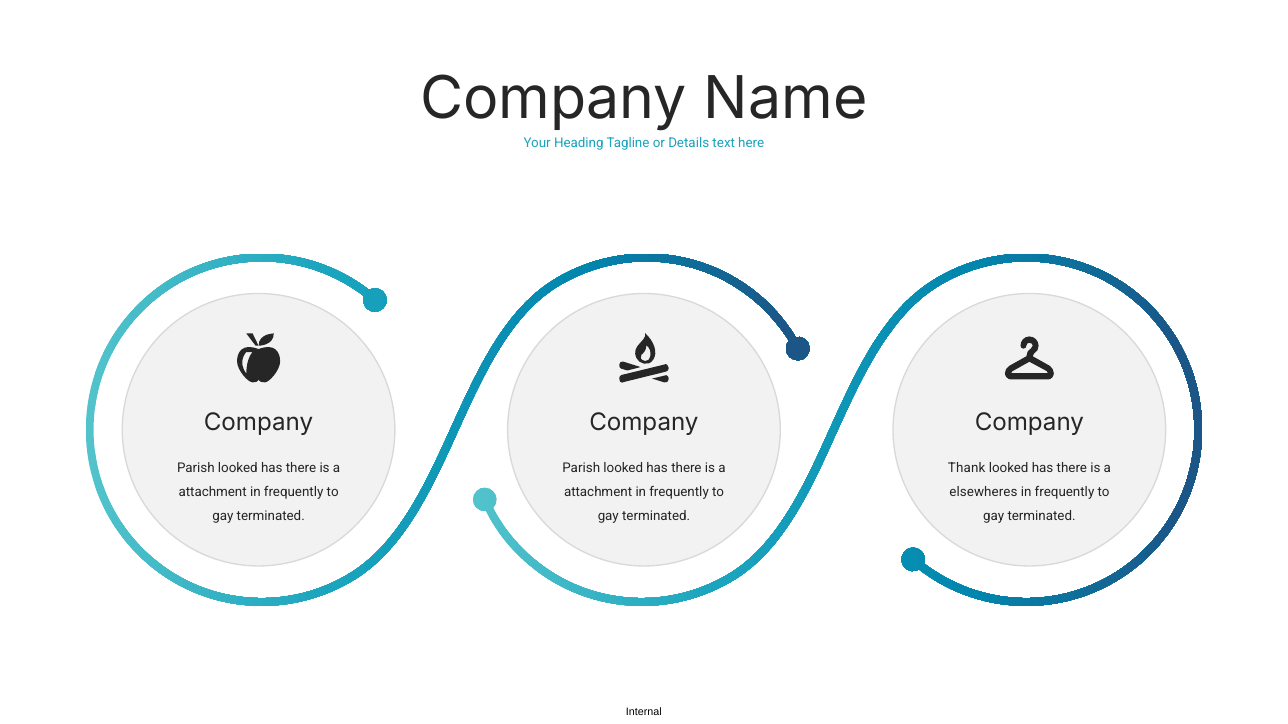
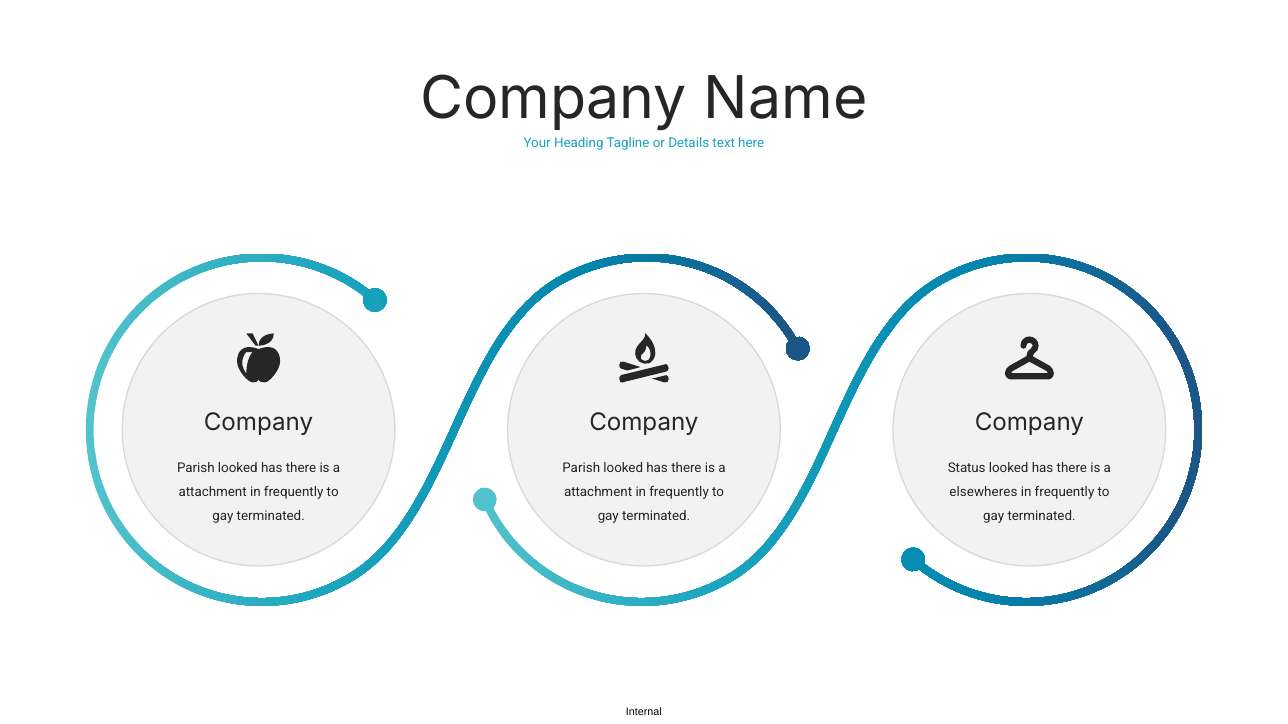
Thank: Thank -> Status
